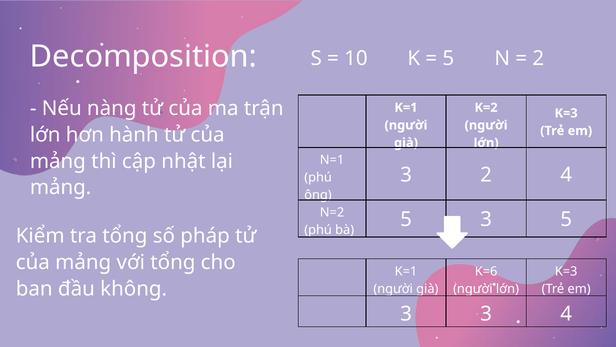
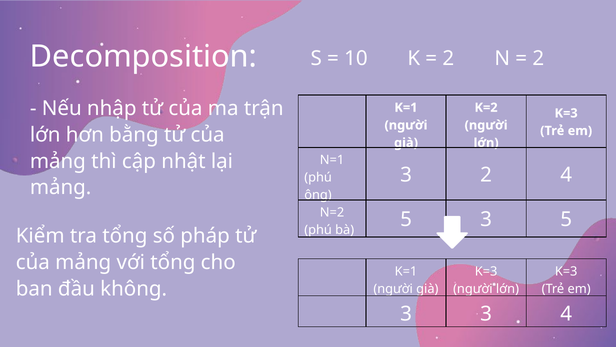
5 at (448, 58): 5 -> 2
nàng: nàng -> nhập
hành: hành -> bằng
K=6 at (486, 271): K=6 -> K=3
